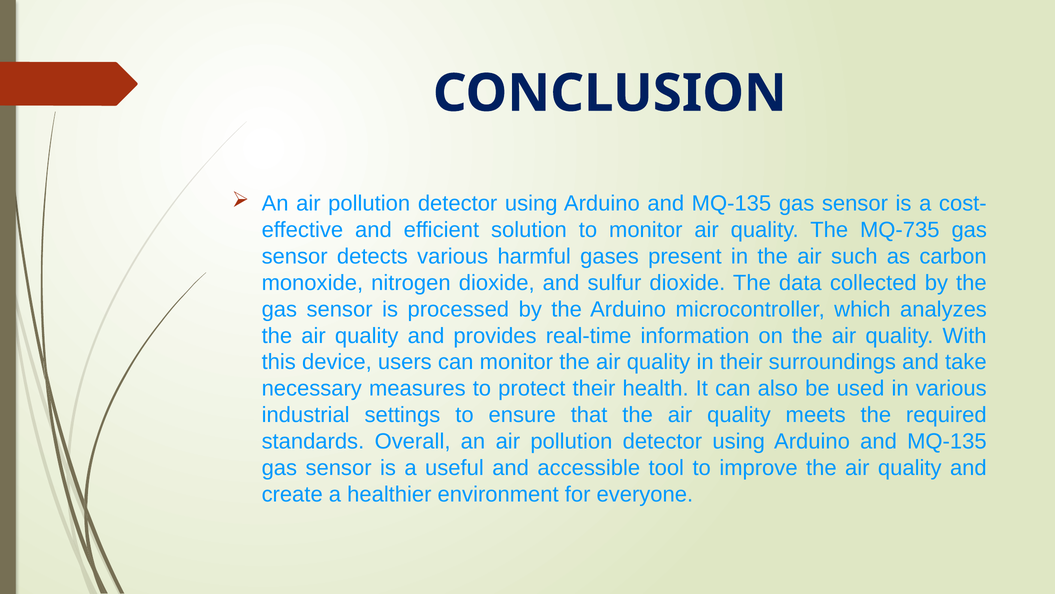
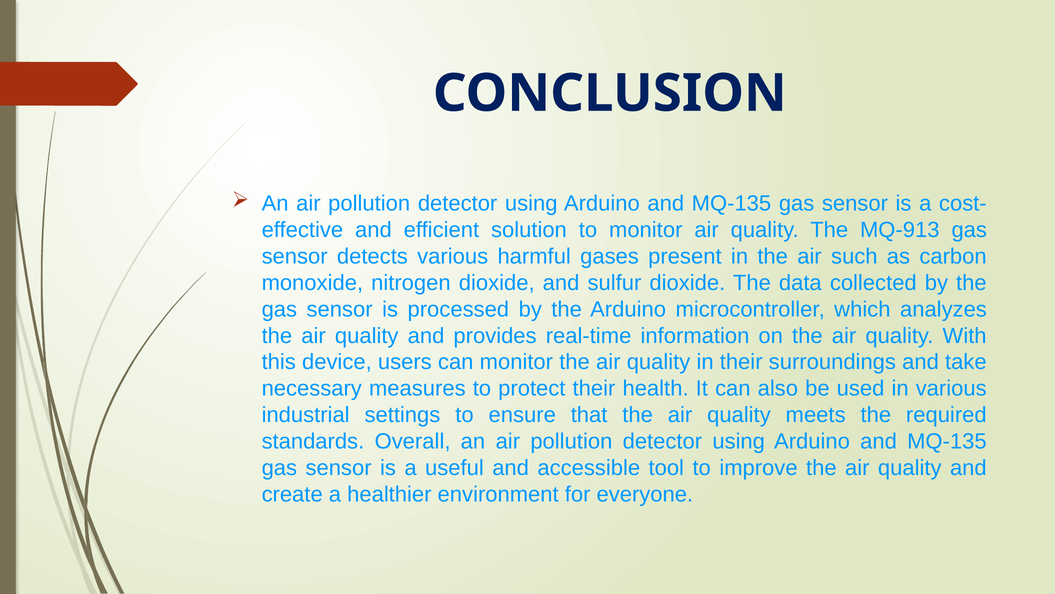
MQ-735: MQ-735 -> MQ-913
